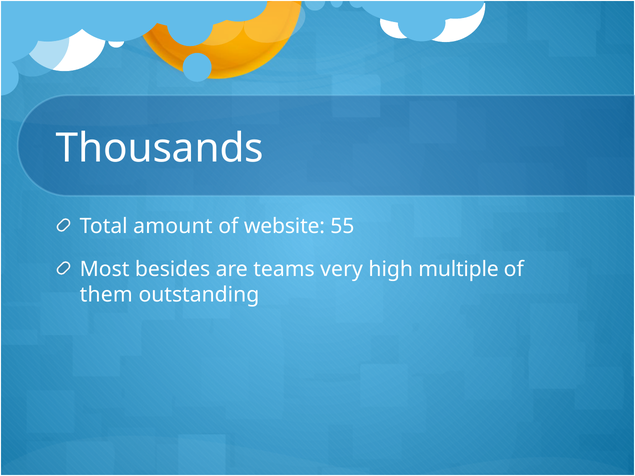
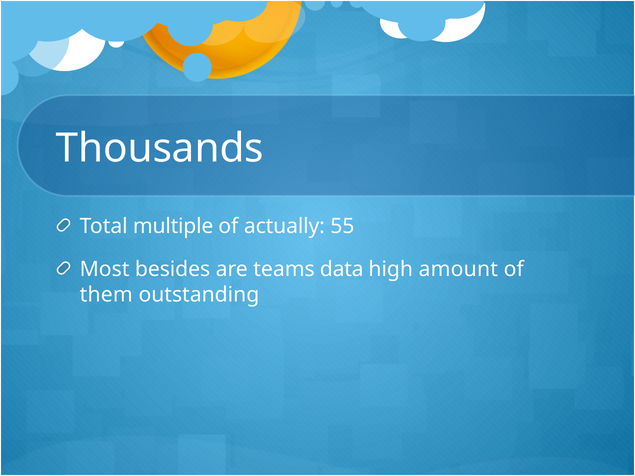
amount: amount -> multiple
website: website -> actually
very: very -> data
multiple: multiple -> amount
